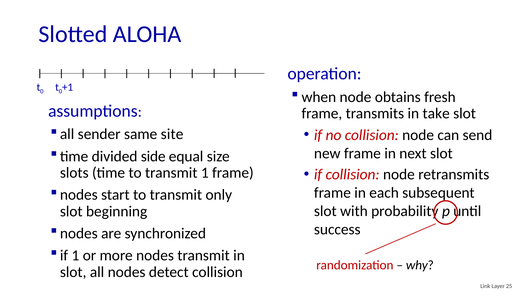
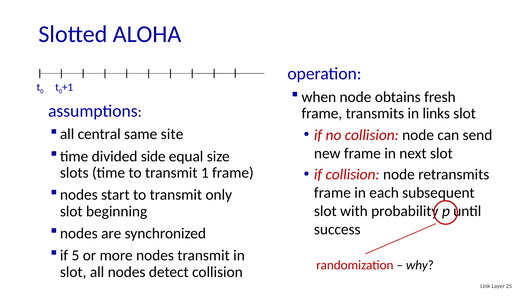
take: take -> links
sender: sender -> central
if 1: 1 -> 5
